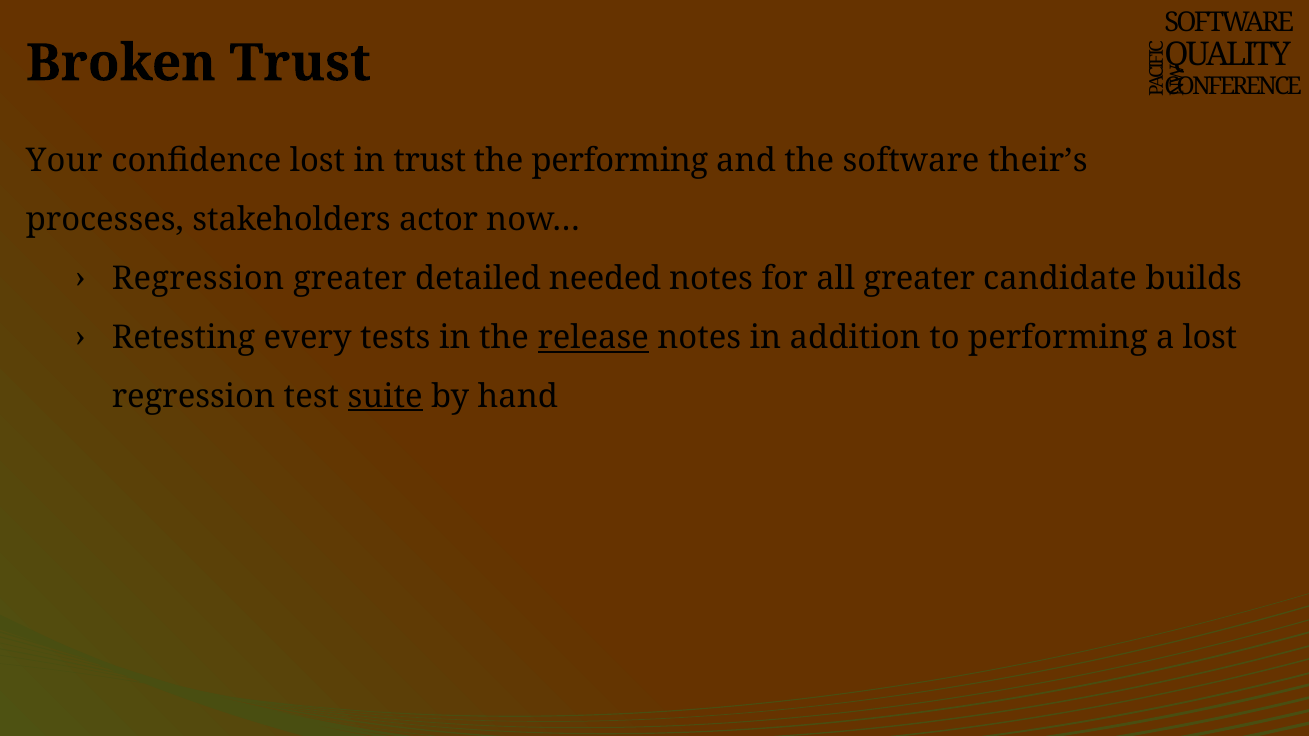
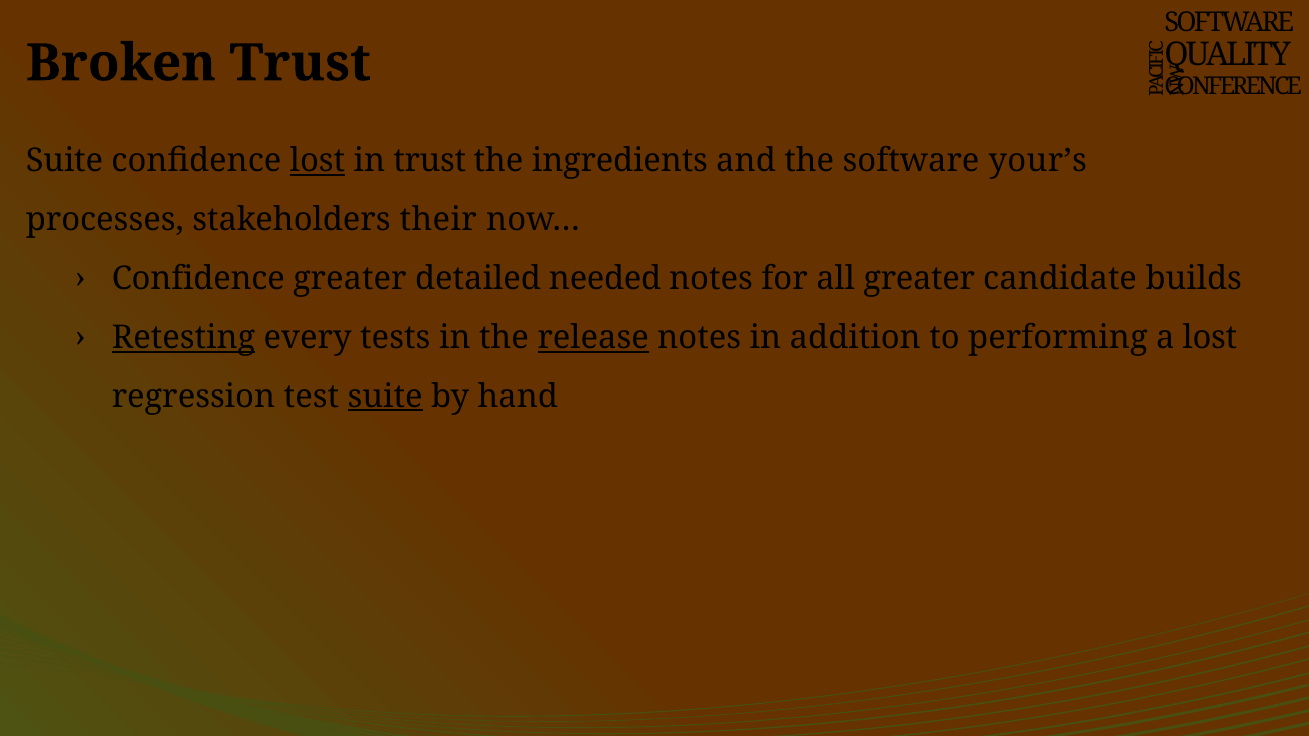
Your at (64, 161): Your -> Suite
lost at (318, 161) underline: none -> present
the performing: performing -> ingredients
their’s: their’s -> your’s
actor: actor -> their
Regression at (198, 279): Regression -> Confidence
Retesting underline: none -> present
